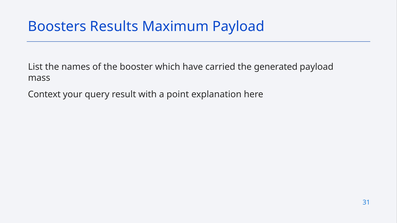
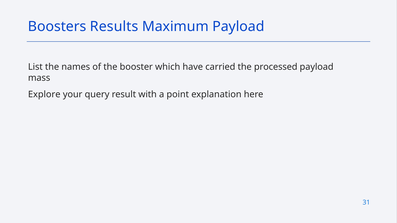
generated: generated -> processed
Context: Context -> Explore
